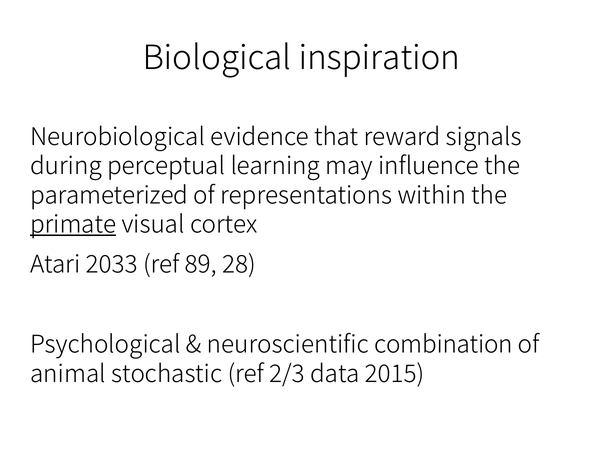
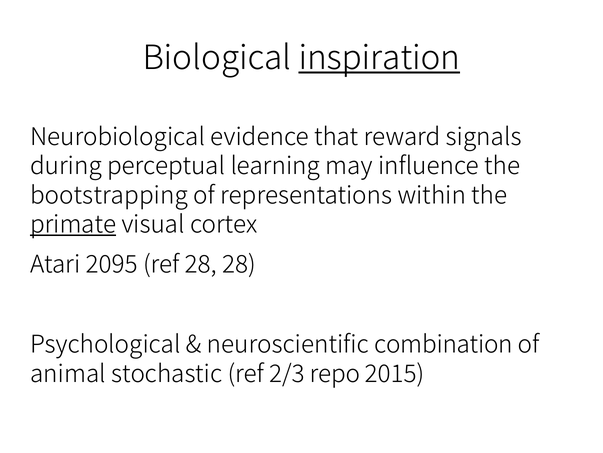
inspiration underline: none -> present
parameterized: parameterized -> bootstrapping
2033: 2033 -> 2095
ref 89: 89 -> 28
data: data -> repo
